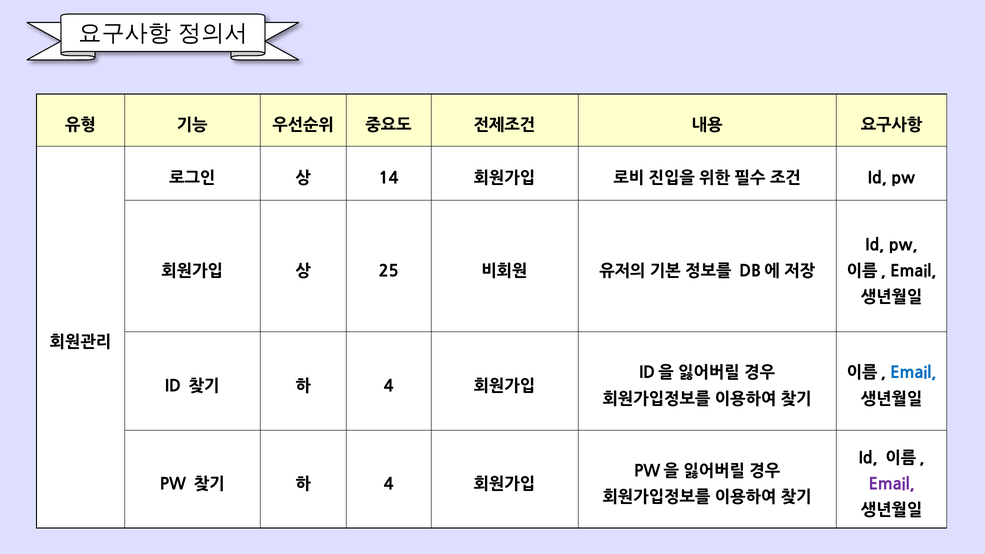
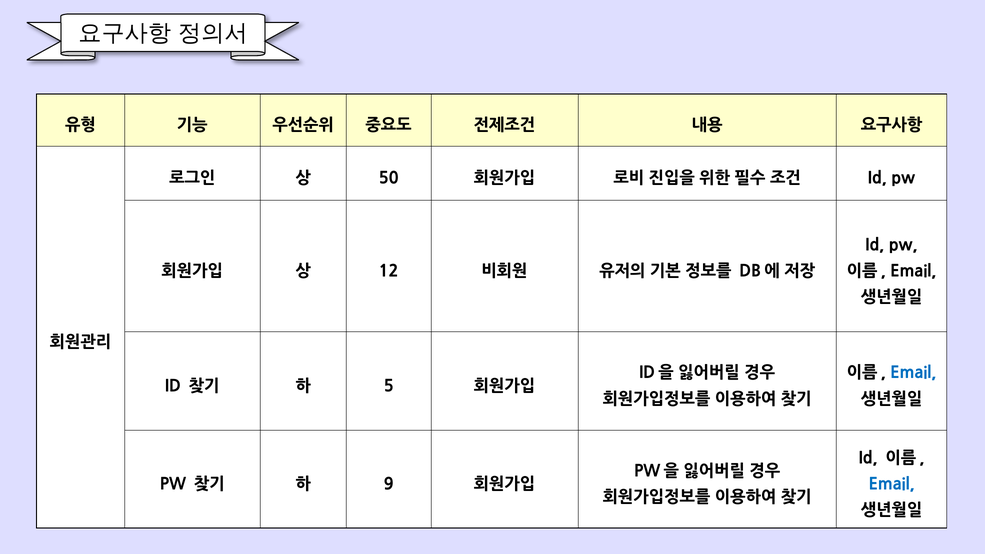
14: 14 -> 50
25: 25 -> 12
4 at (389, 386): 4 -> 5
4 at (389, 484): 4 -> 9
Email at (892, 484) colour: purple -> blue
